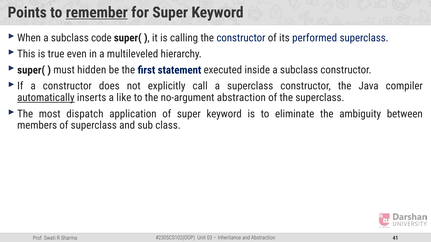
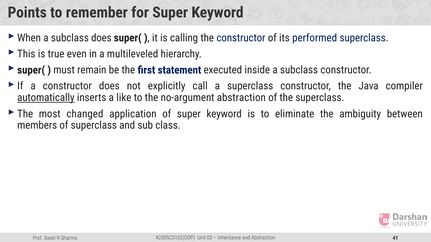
remember underline: present -> none
subclass code: code -> does
hidden: hidden -> remain
dispatch: dispatch -> changed
